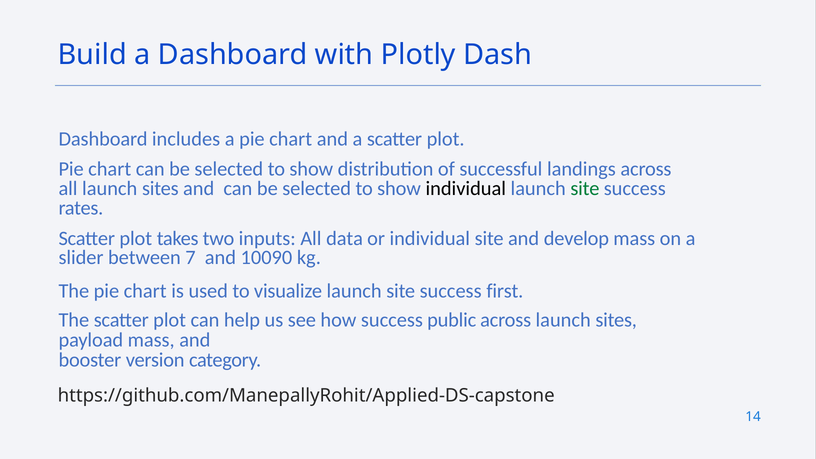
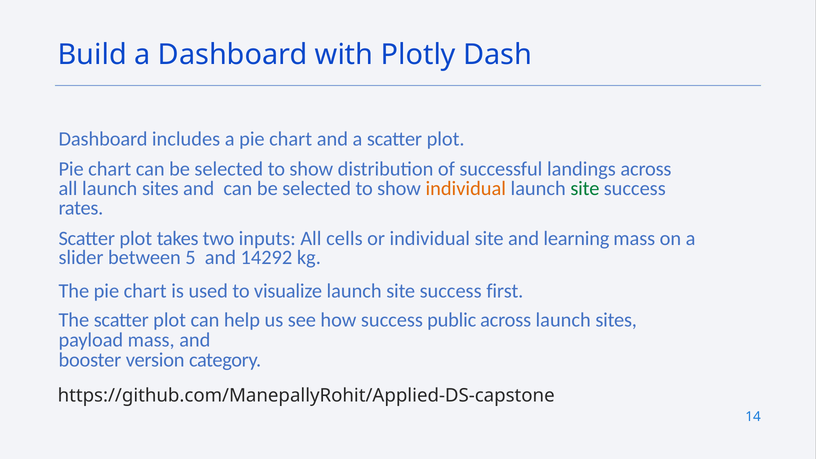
individual at (466, 189) colour: black -> orange
data: data -> cells
develop: develop -> learning
7: 7 -> 5
10090: 10090 -> 14292
